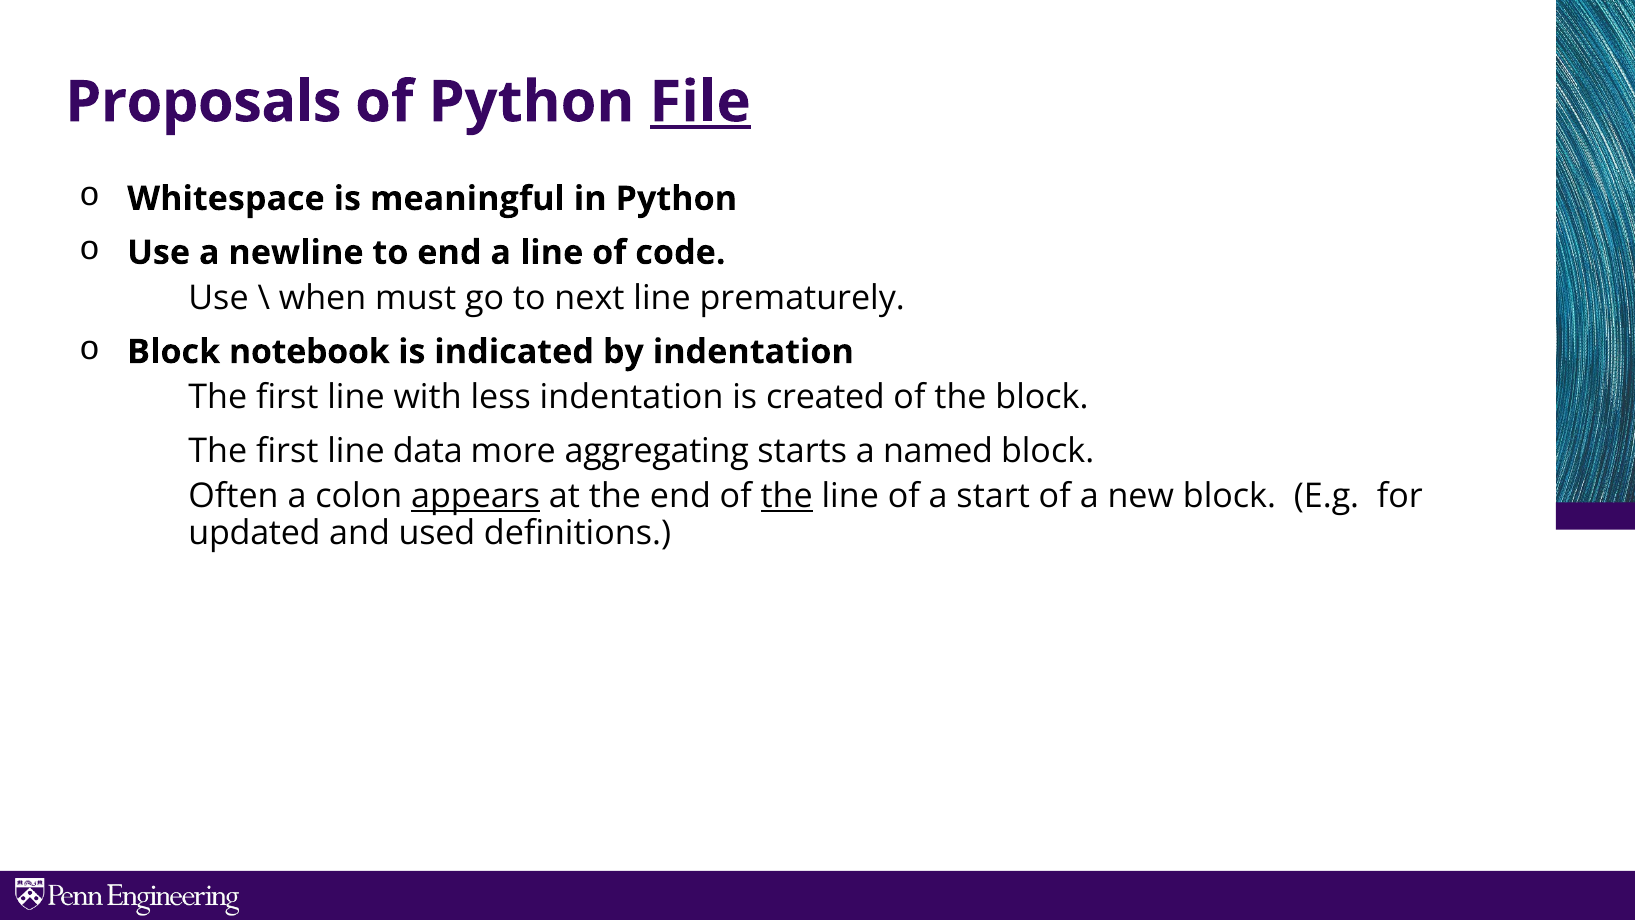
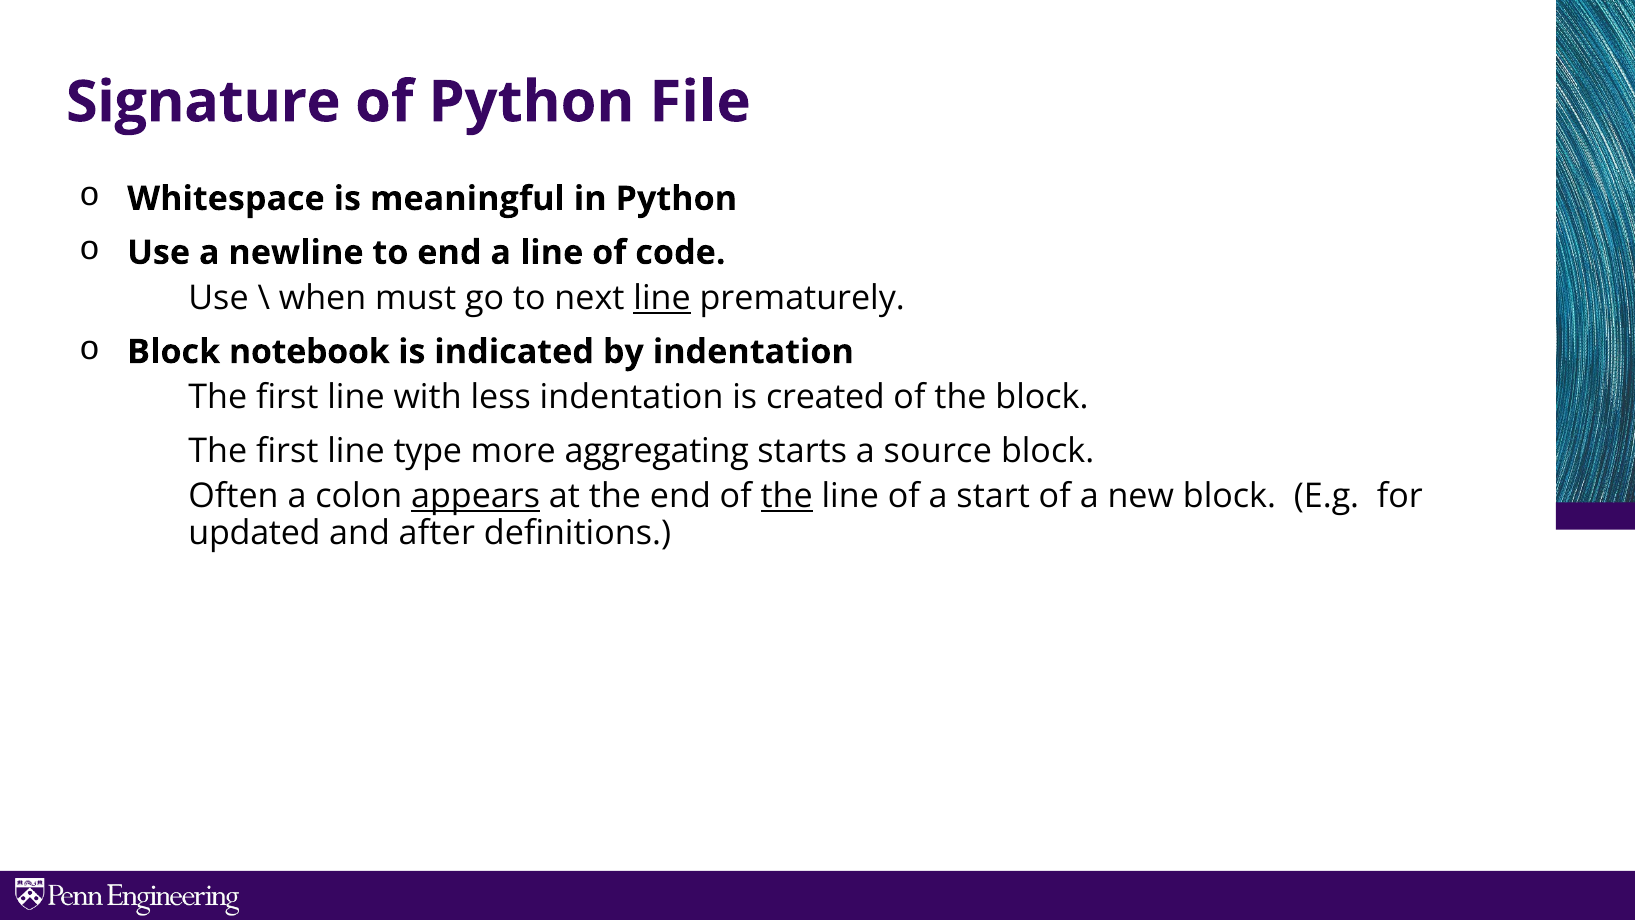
Proposals: Proposals -> Signature
File underline: present -> none
line at (662, 298) underline: none -> present
data: data -> type
named: named -> source
used: used -> after
